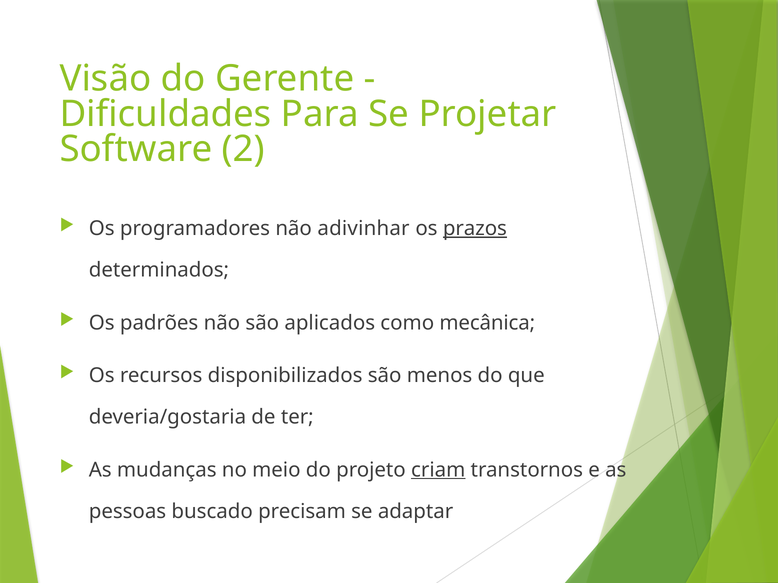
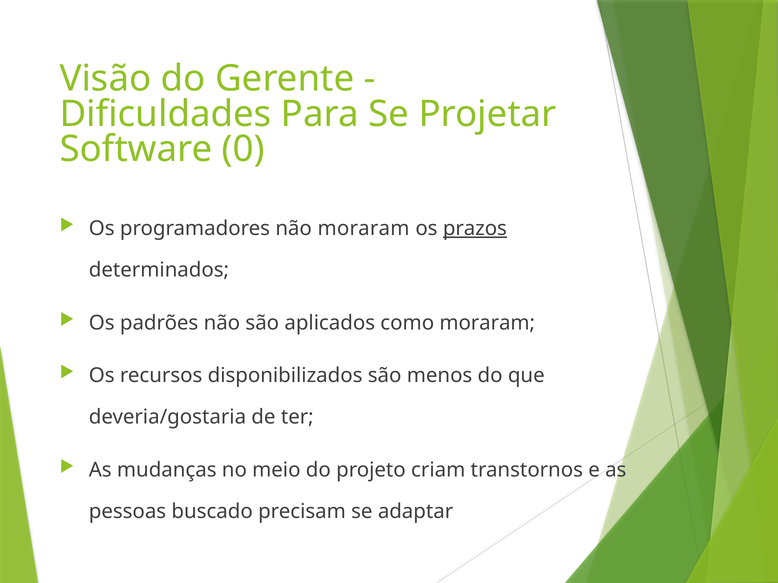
2: 2 -> 0
não adivinhar: adivinhar -> moraram
como mecânica: mecânica -> moraram
criam underline: present -> none
